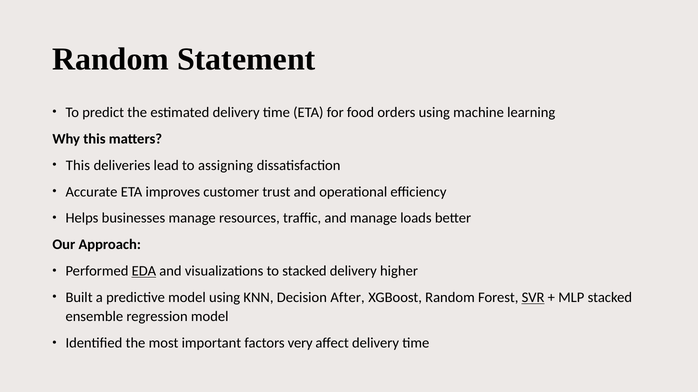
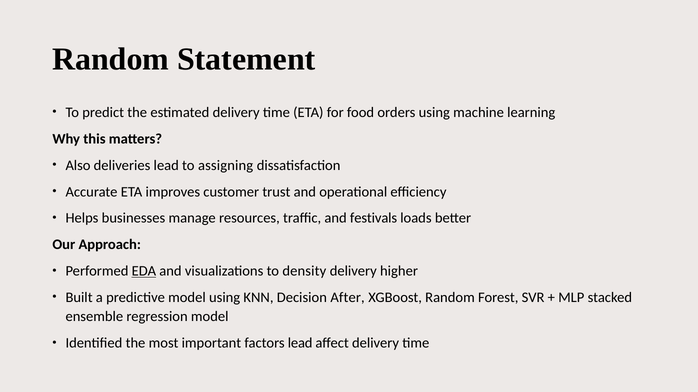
This at (78, 166): This -> Also
and manage: manage -> festivals
to stacked: stacked -> density
SVR underline: present -> none
factors very: very -> lead
